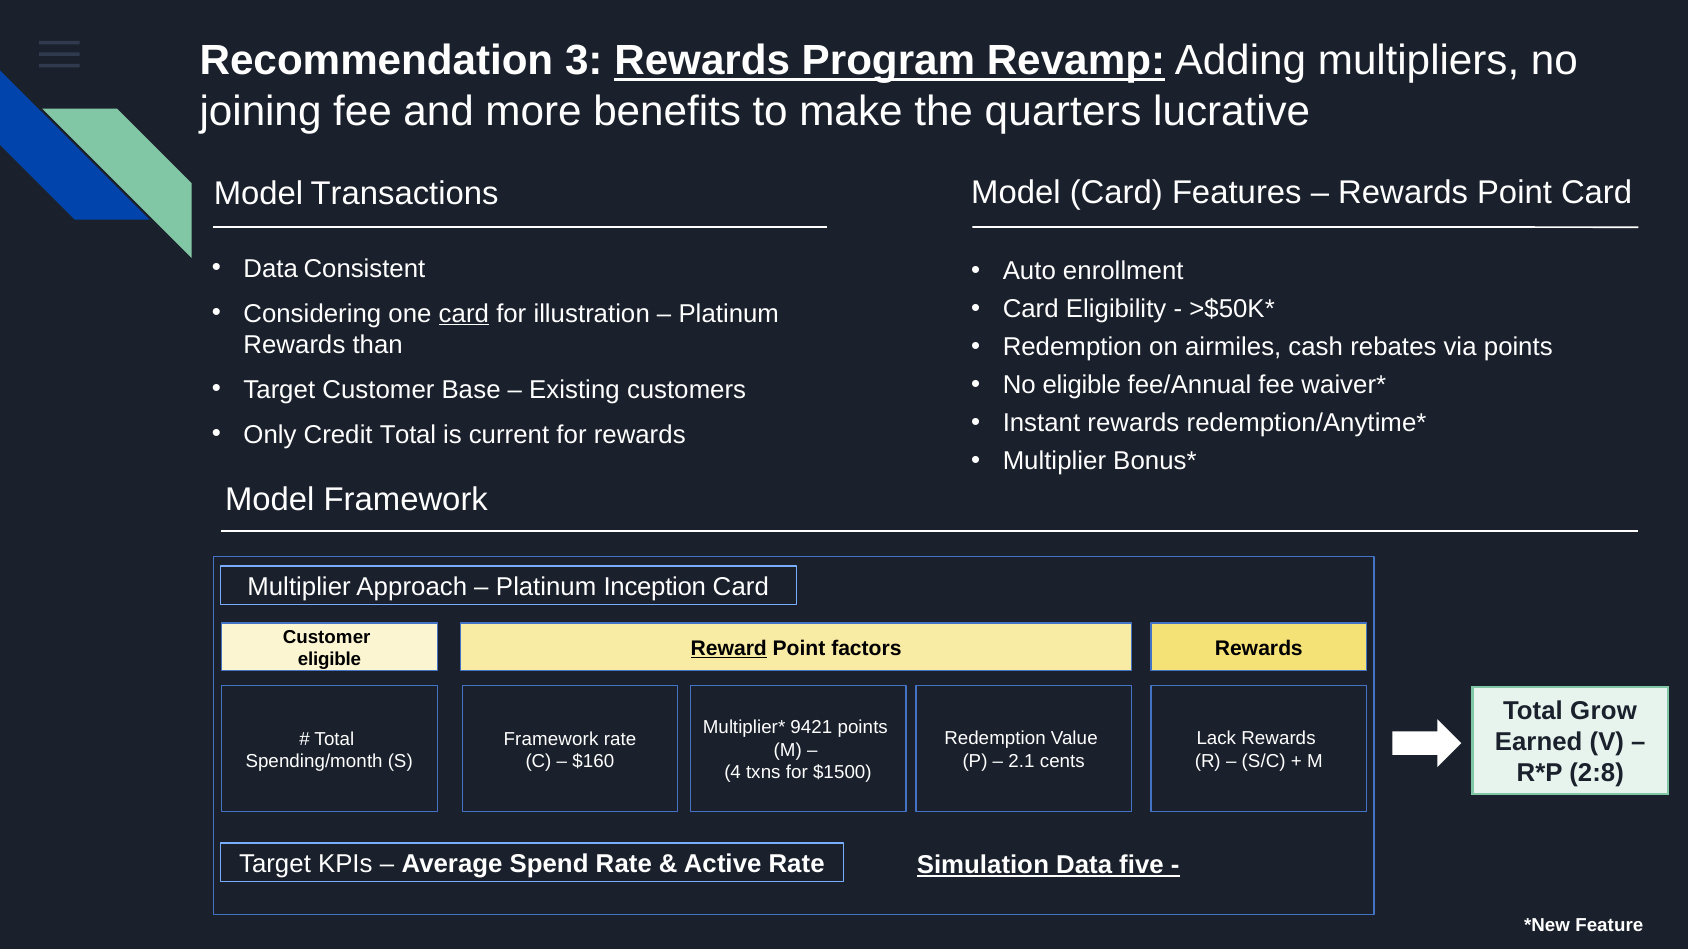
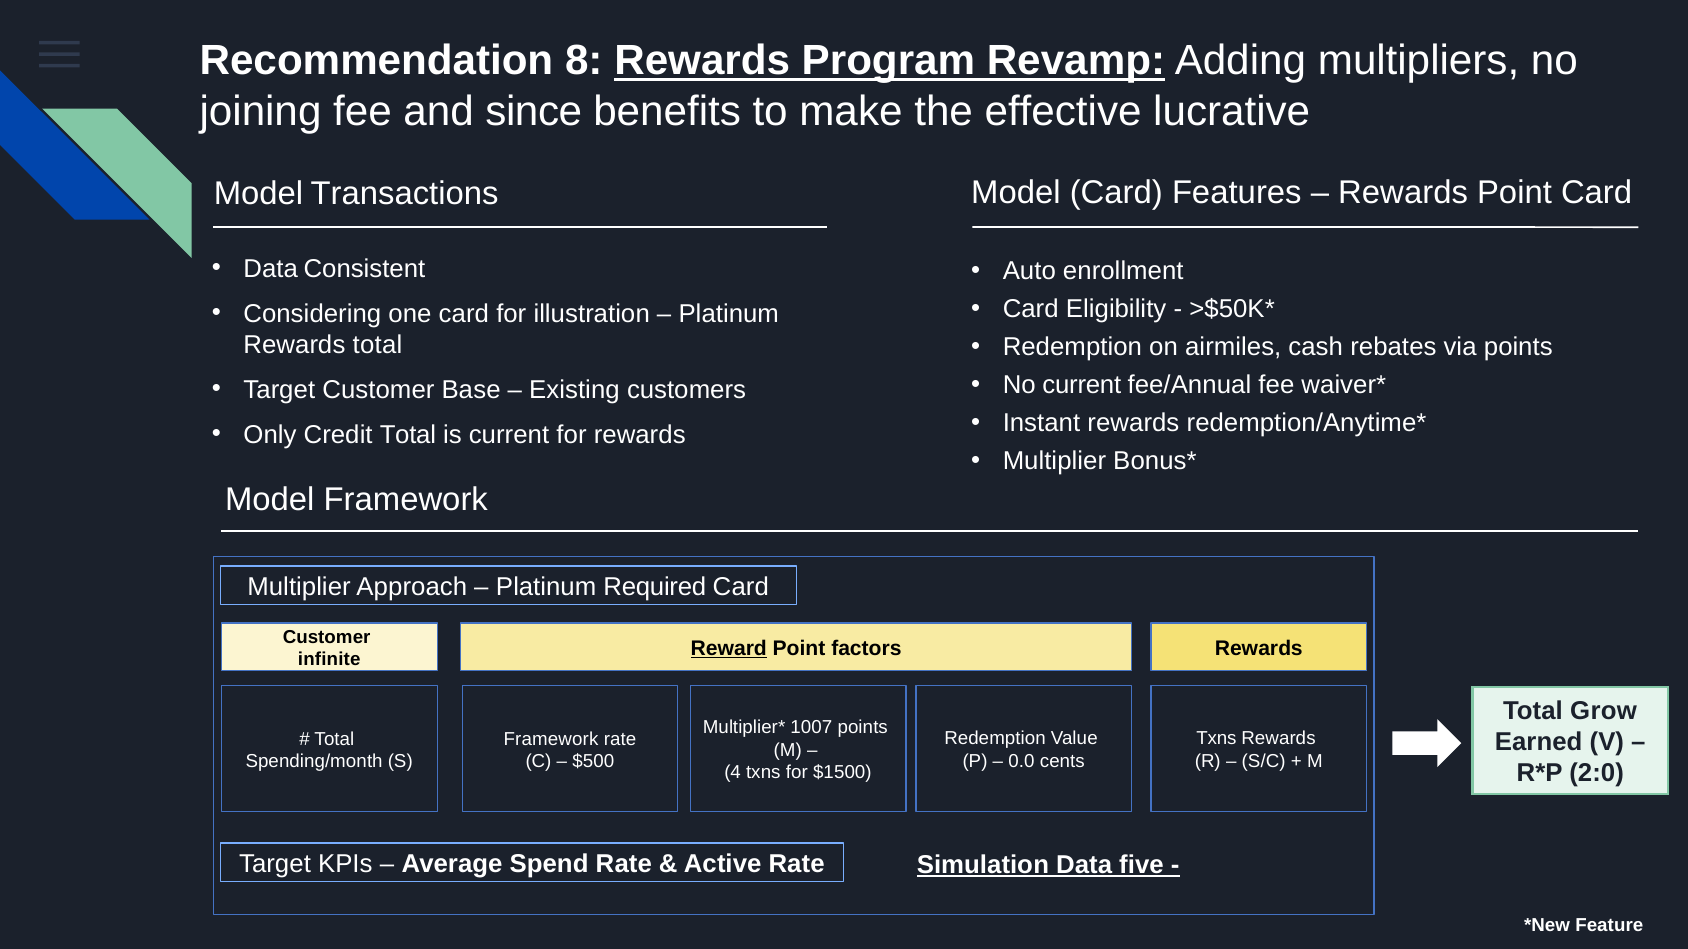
3: 3 -> 8
more: more -> since
quarters: quarters -> effective
card at (464, 314) underline: present -> none
Rewards than: than -> total
No eligible: eligible -> current
Inception: Inception -> Required
eligible at (329, 660): eligible -> infinite
9421: 9421 -> 1007
Lack at (1216, 739): Lack -> Txns
2.1: 2.1 -> 0.0
$160: $160 -> $500
2:8: 2:8 -> 2:0
